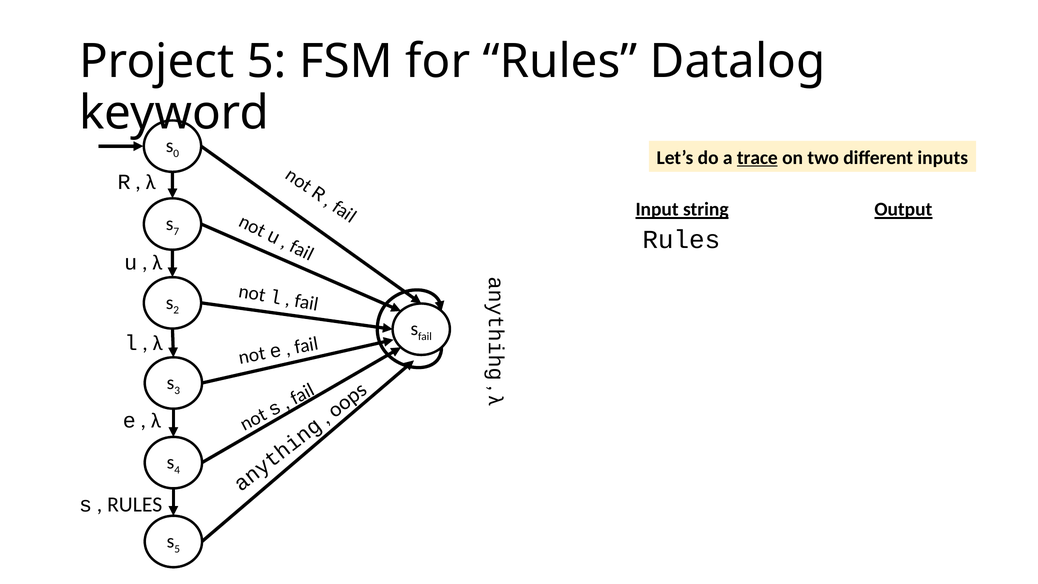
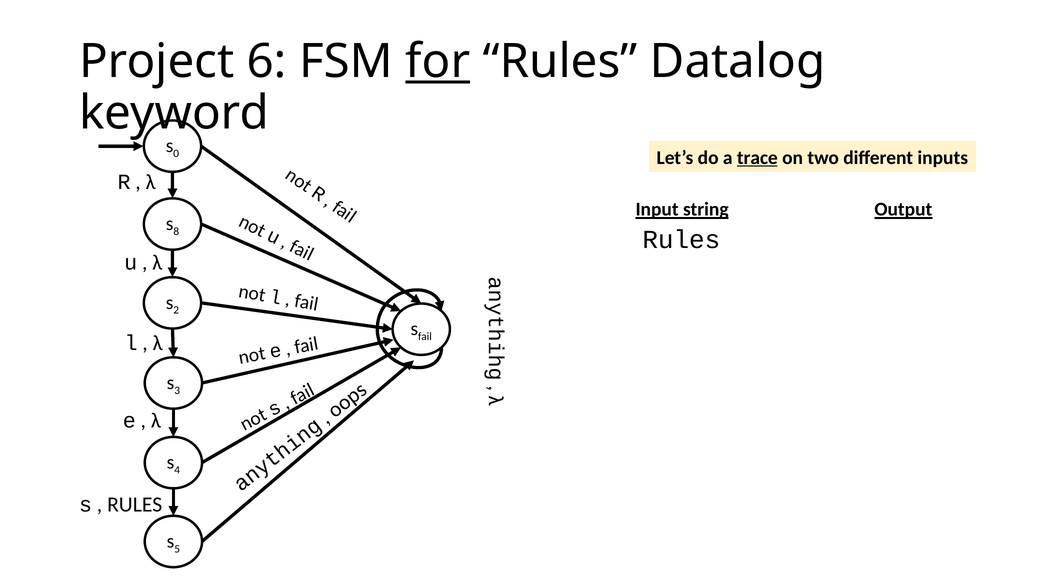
Project 5: 5 -> 6
for underline: none -> present
7: 7 -> 8
